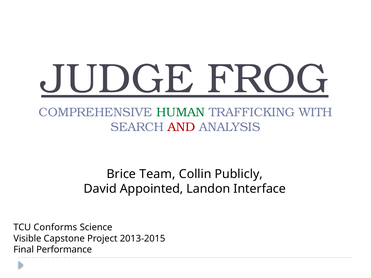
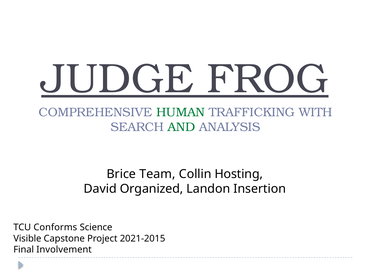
AND colour: red -> green
Publicly: Publicly -> Hosting
Appointed: Appointed -> Organized
Interface: Interface -> Insertion
2013-2015: 2013-2015 -> 2021-2015
Performance: Performance -> Involvement
